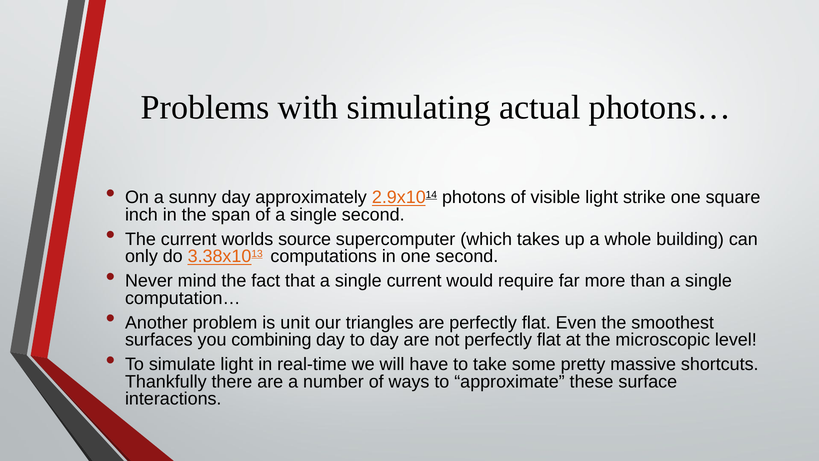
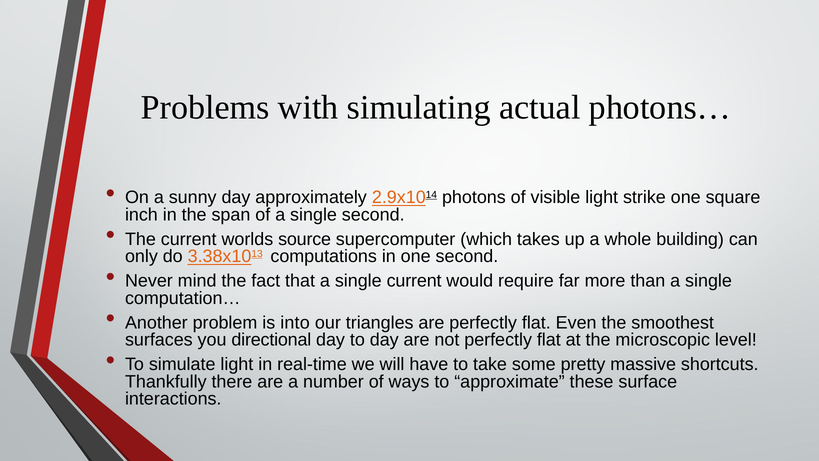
unit: unit -> into
combining: combining -> directional
